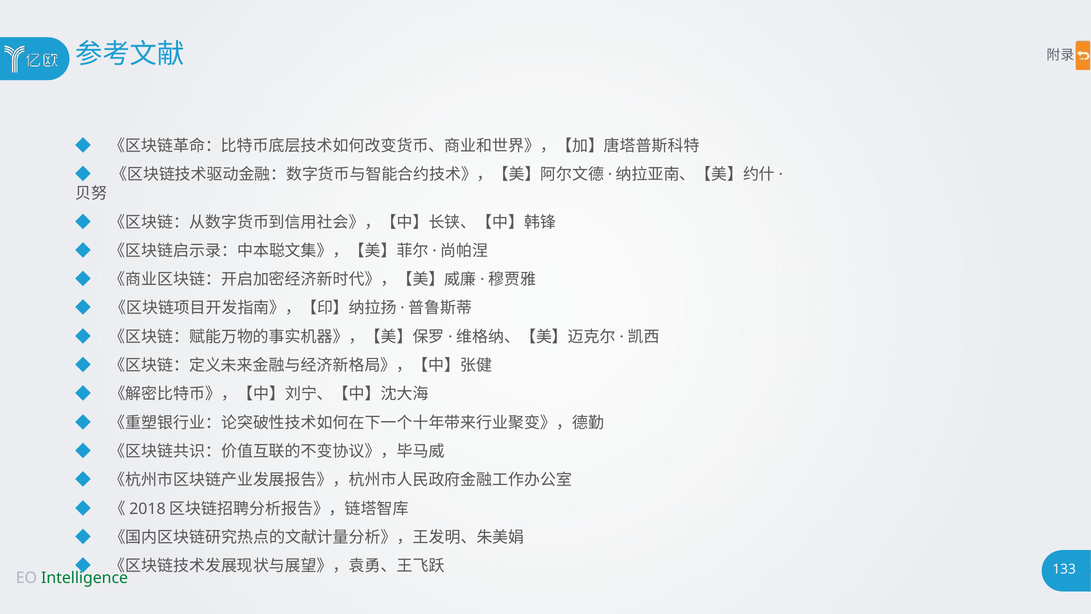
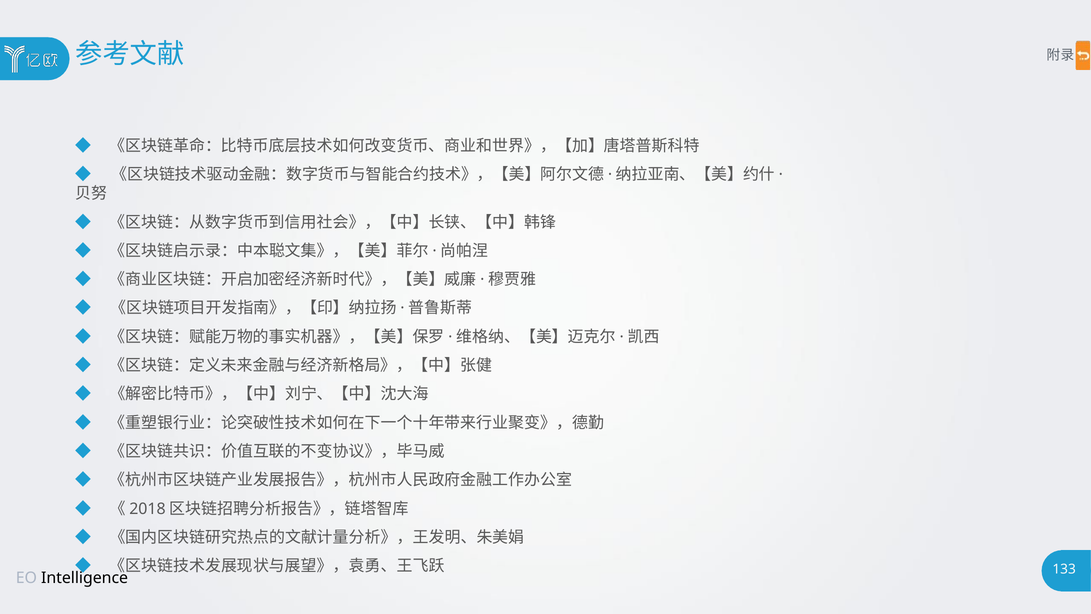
Intelligence colour: green -> black
